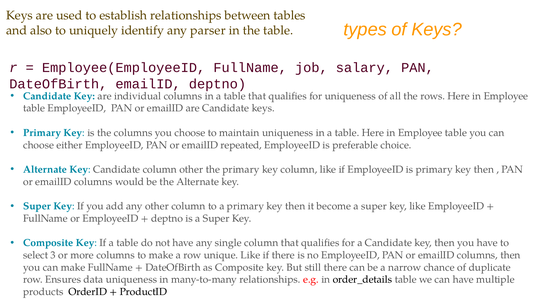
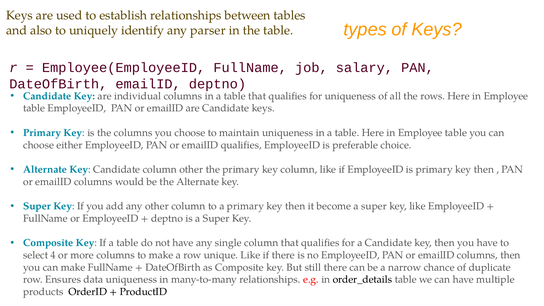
emailID repeated: repeated -> qualifies
3: 3 -> 4
